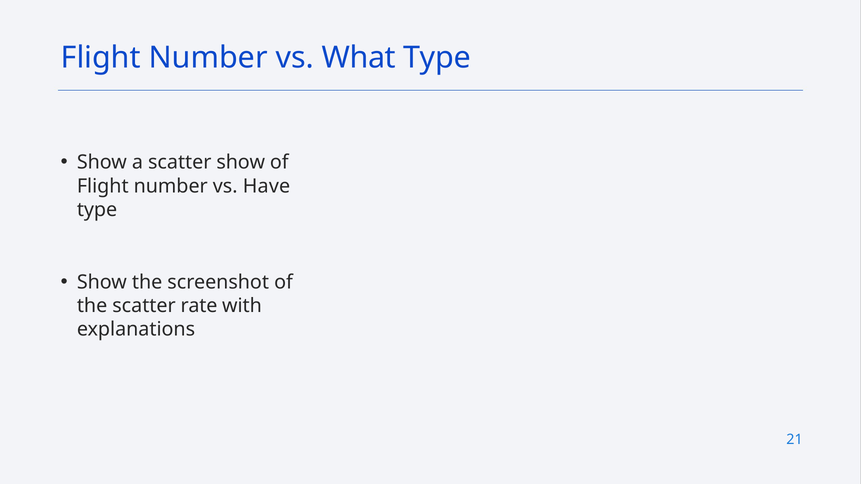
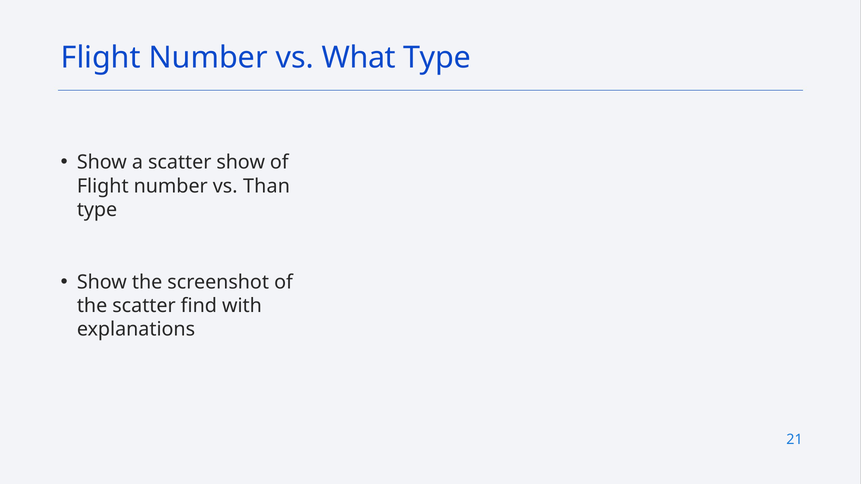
Have: Have -> Than
rate: rate -> find
